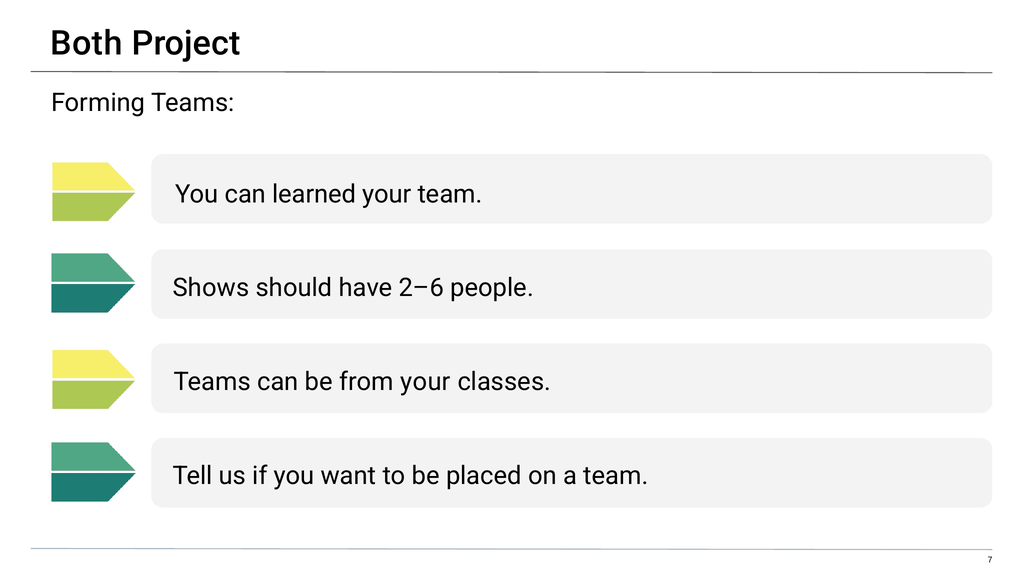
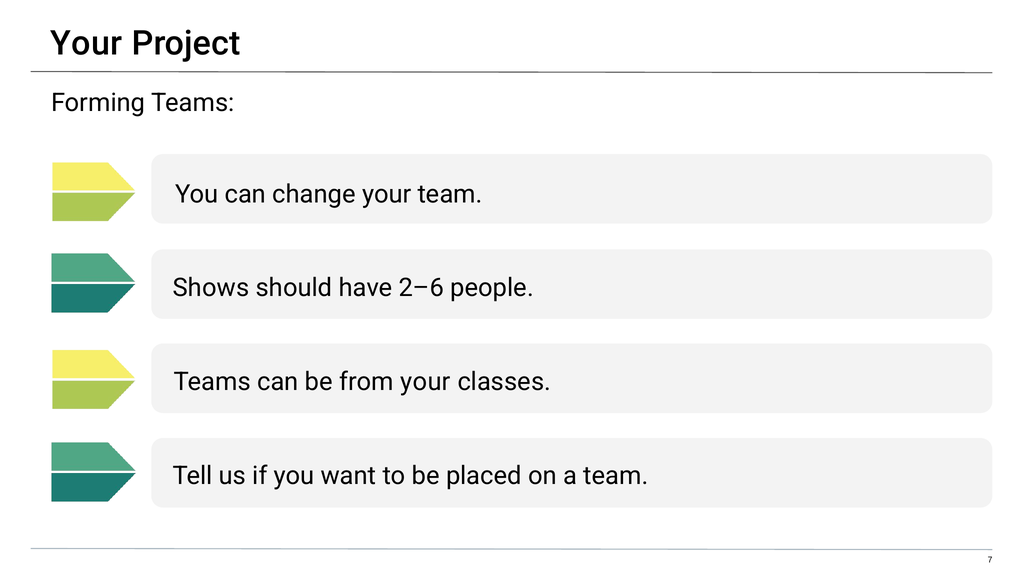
Both at (86, 43): Both -> Your
learned: learned -> change
